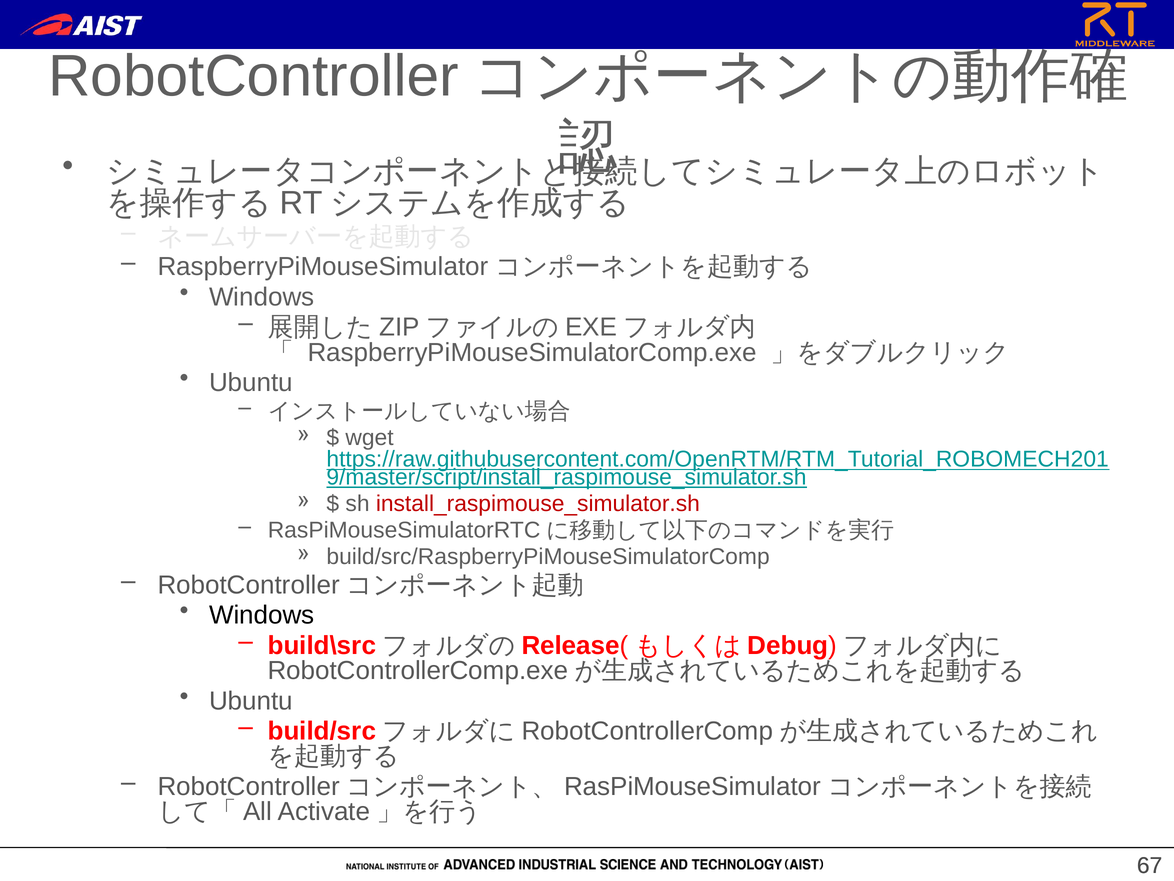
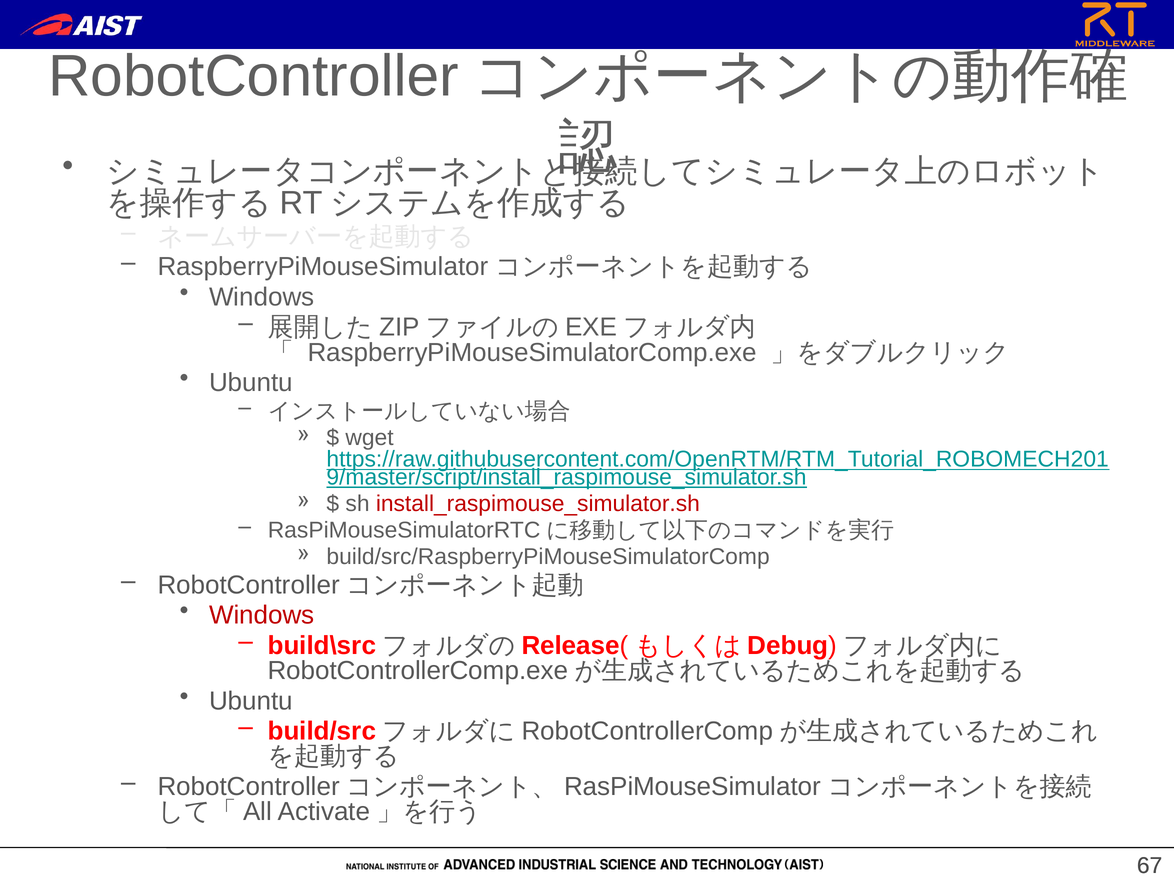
Windows at (262, 615) colour: black -> red
